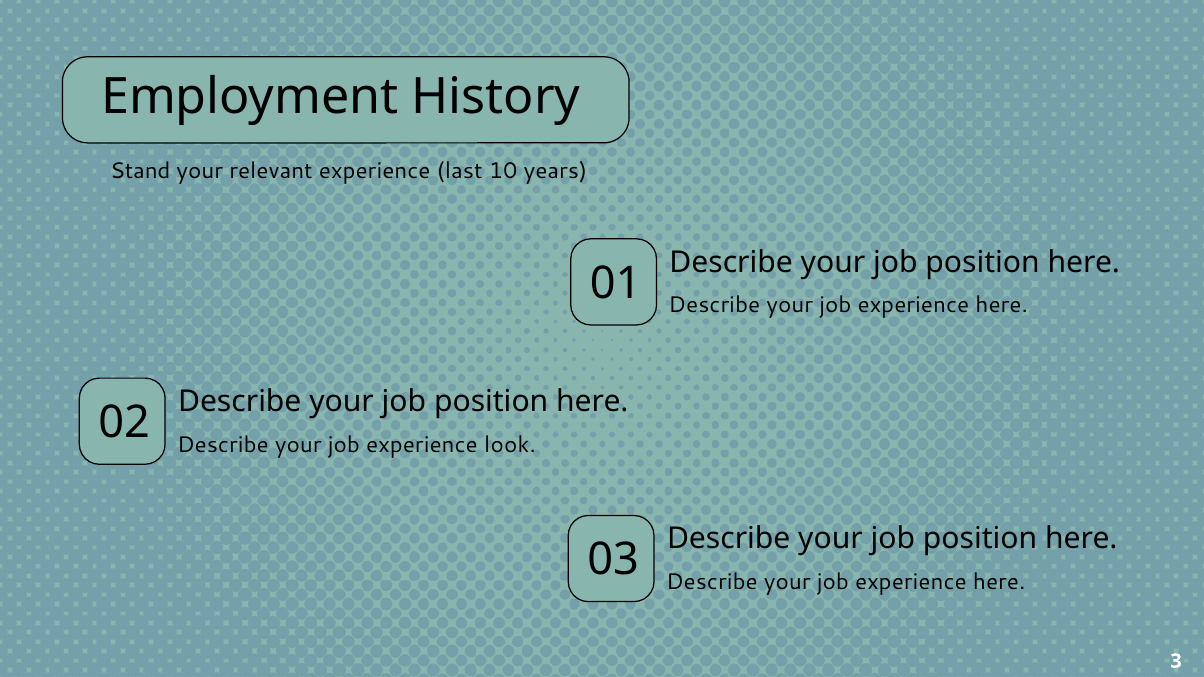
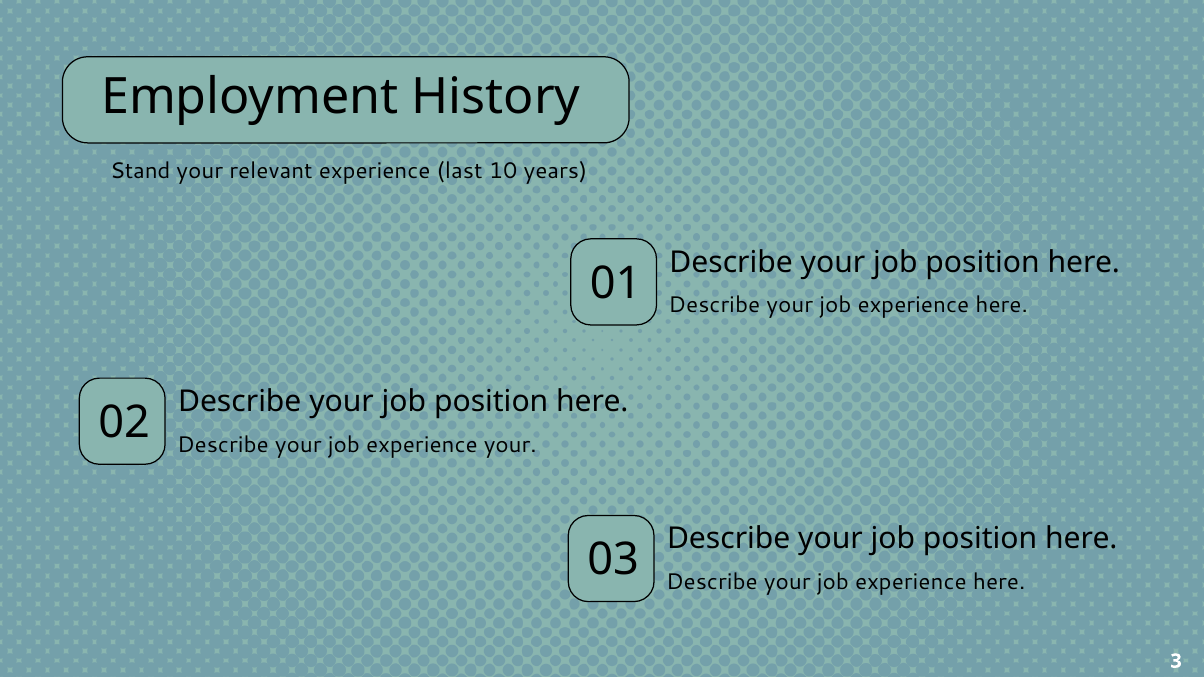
experience look: look -> your
